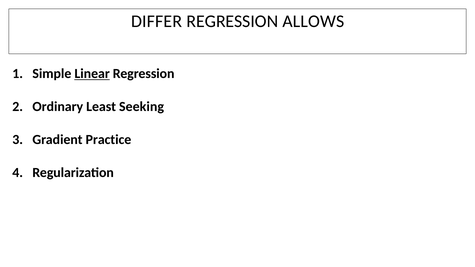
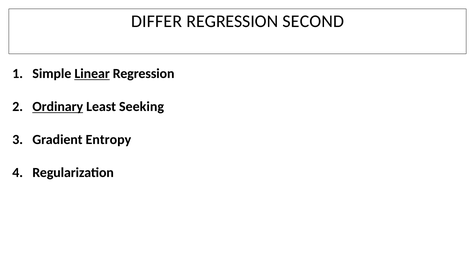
ALLOWS: ALLOWS -> SECOND
Ordinary underline: none -> present
Practice: Practice -> Entropy
